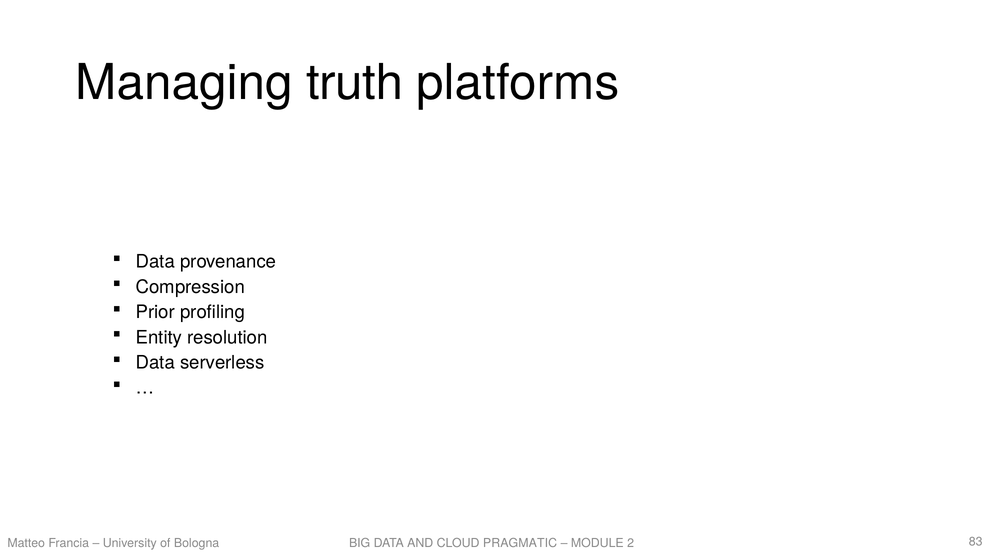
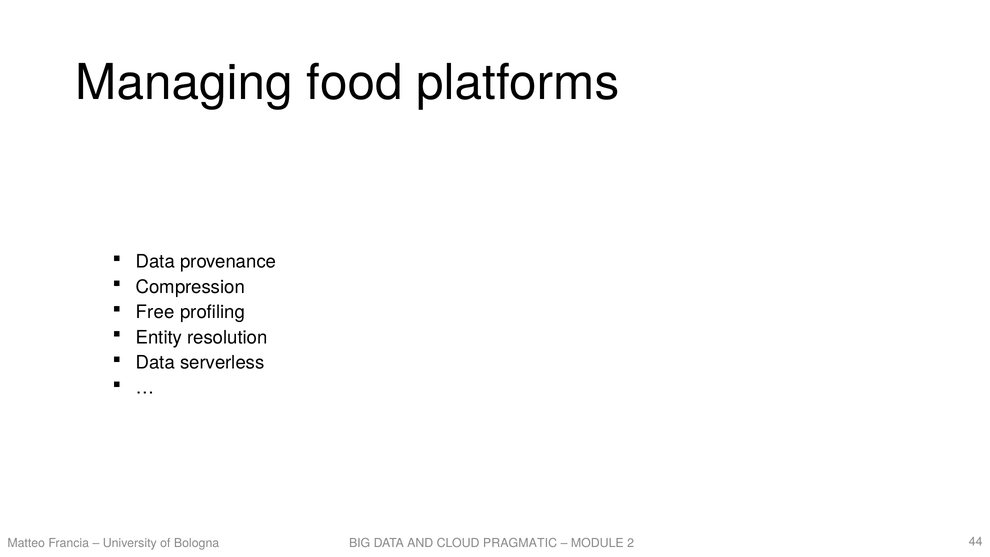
truth: truth -> food
Prior: Prior -> Free
83: 83 -> 44
